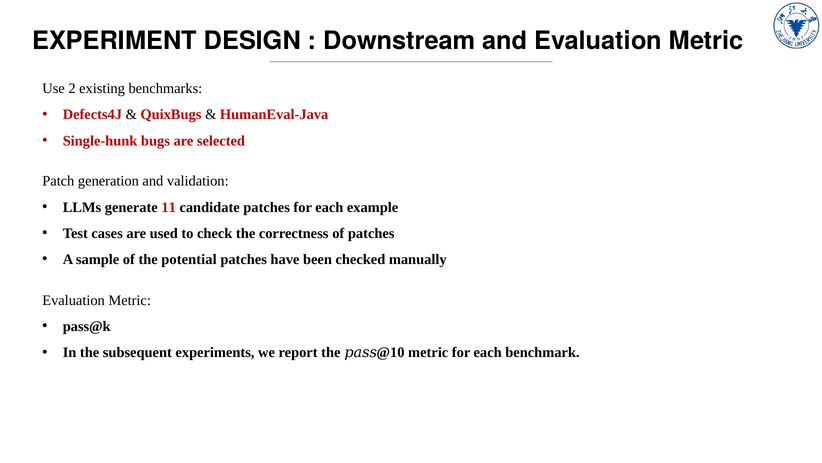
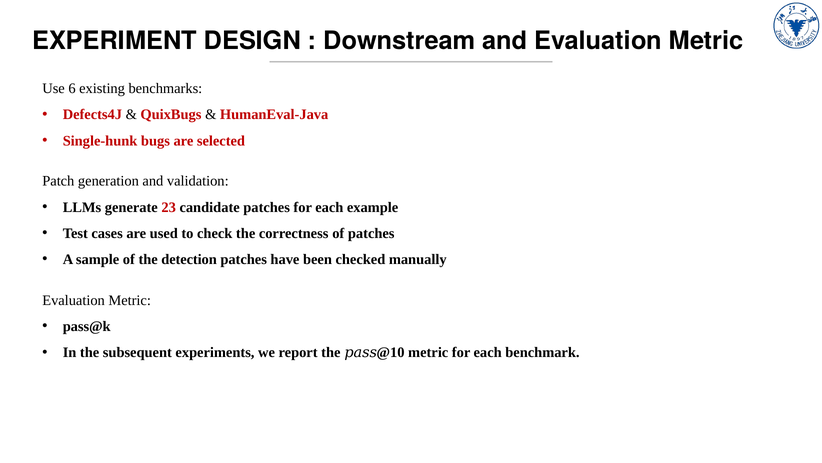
2: 2 -> 6
11: 11 -> 23
potential: potential -> detection
